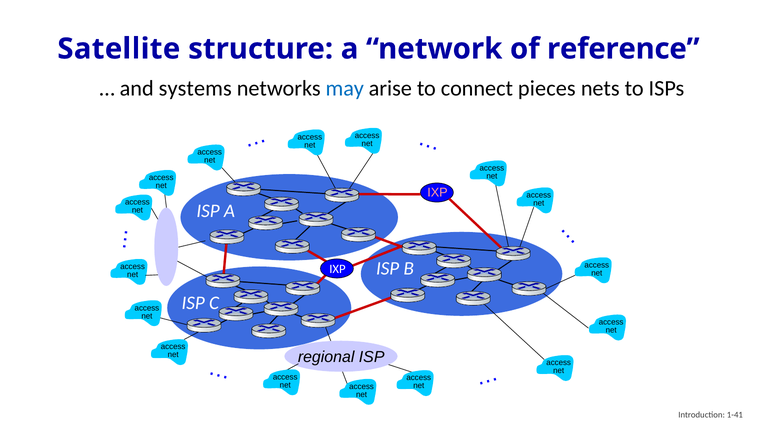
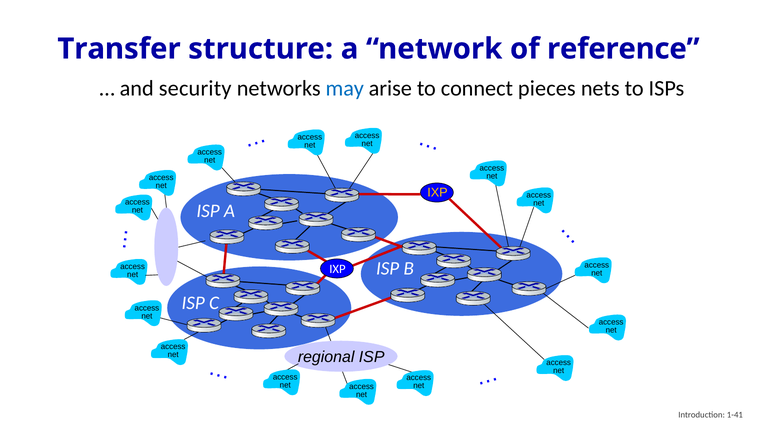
Satellite: Satellite -> Transfer
systems: systems -> security
IXP at (437, 193) colour: pink -> yellow
